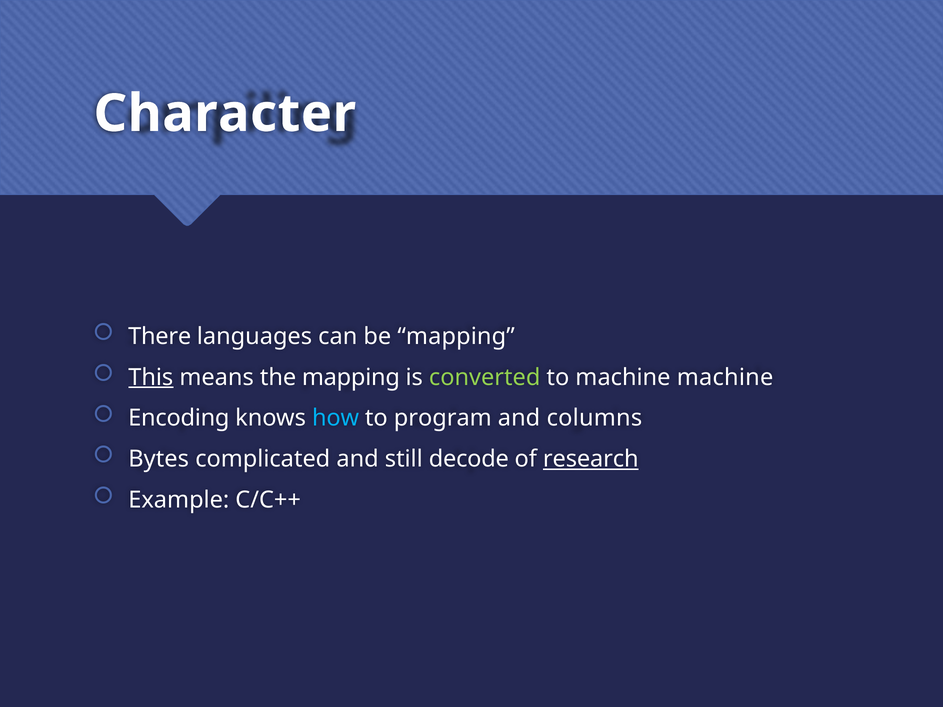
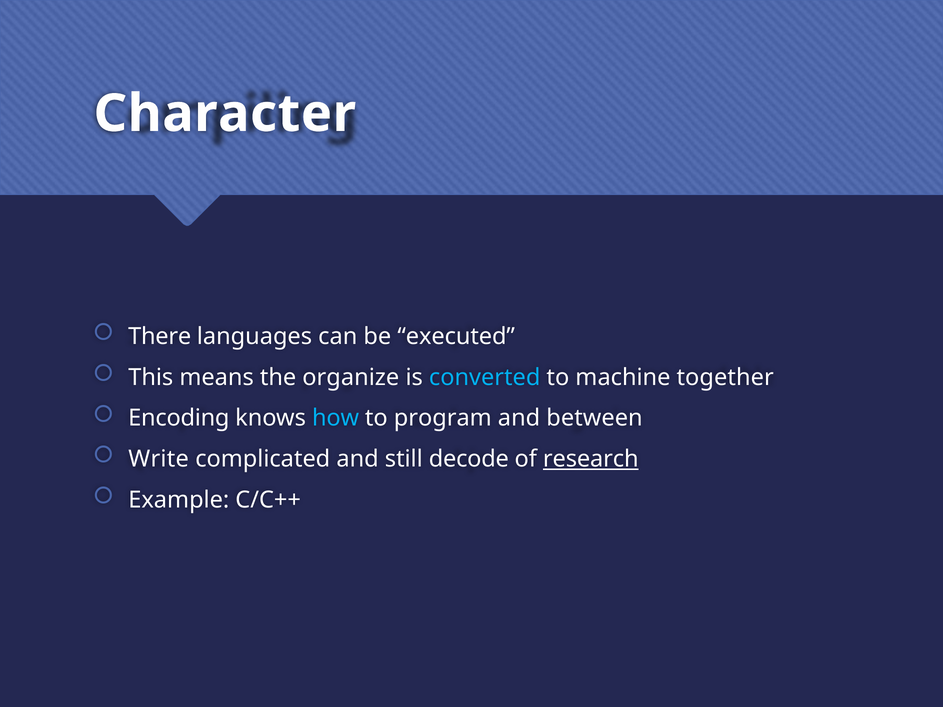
be mapping: mapping -> executed
This underline: present -> none
the mapping: mapping -> organize
converted colour: light green -> light blue
machine machine: machine -> together
columns: columns -> between
Bytes: Bytes -> Write
